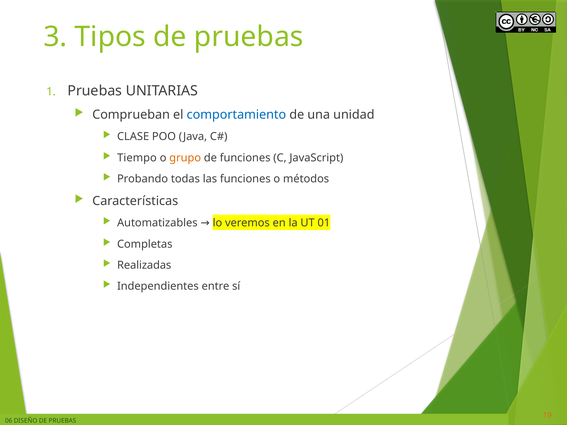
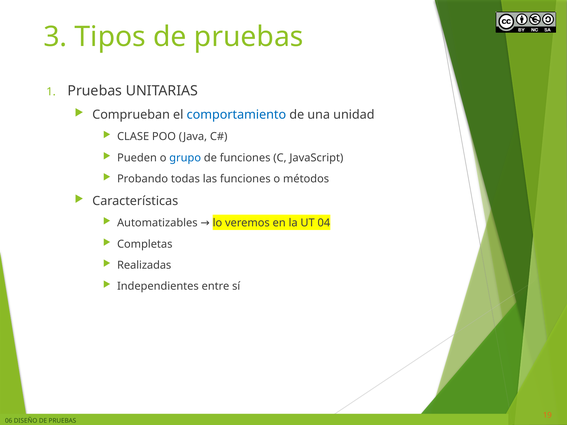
Tiempo: Tiempo -> Pueden
grupo colour: orange -> blue
01: 01 -> 04
